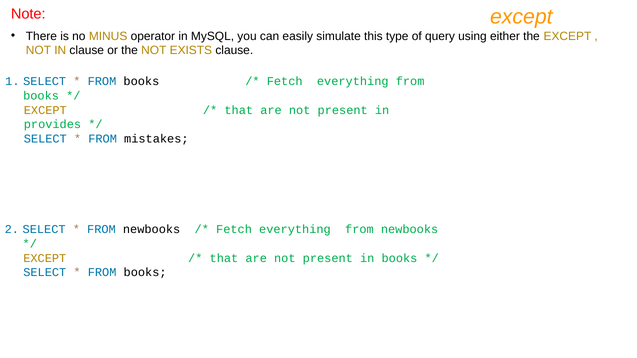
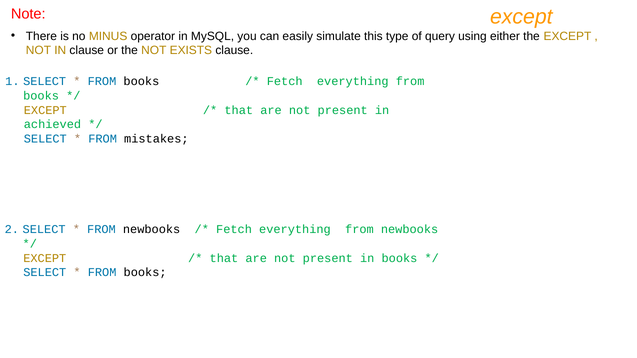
provides: provides -> achieved
